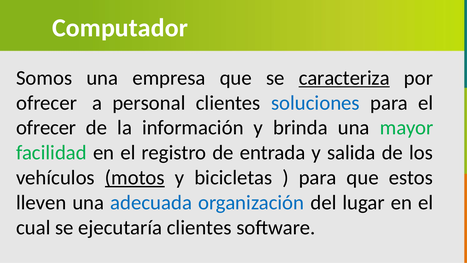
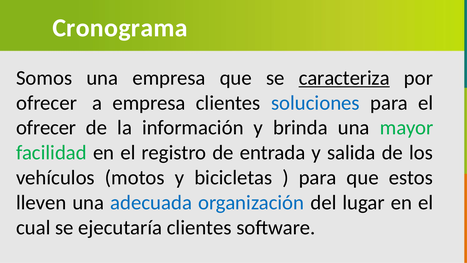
Computador: Computador -> Cronograma
a personal: personal -> empresa
motos underline: present -> none
